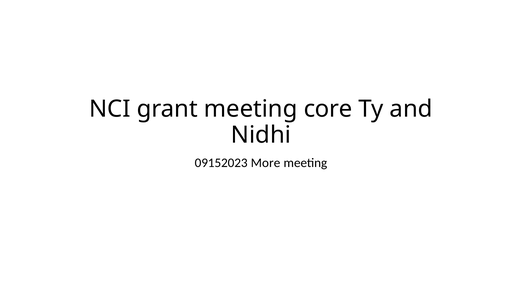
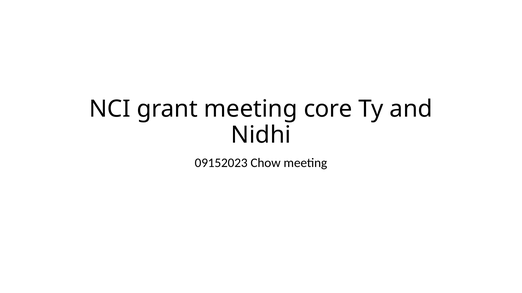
More: More -> Chow
